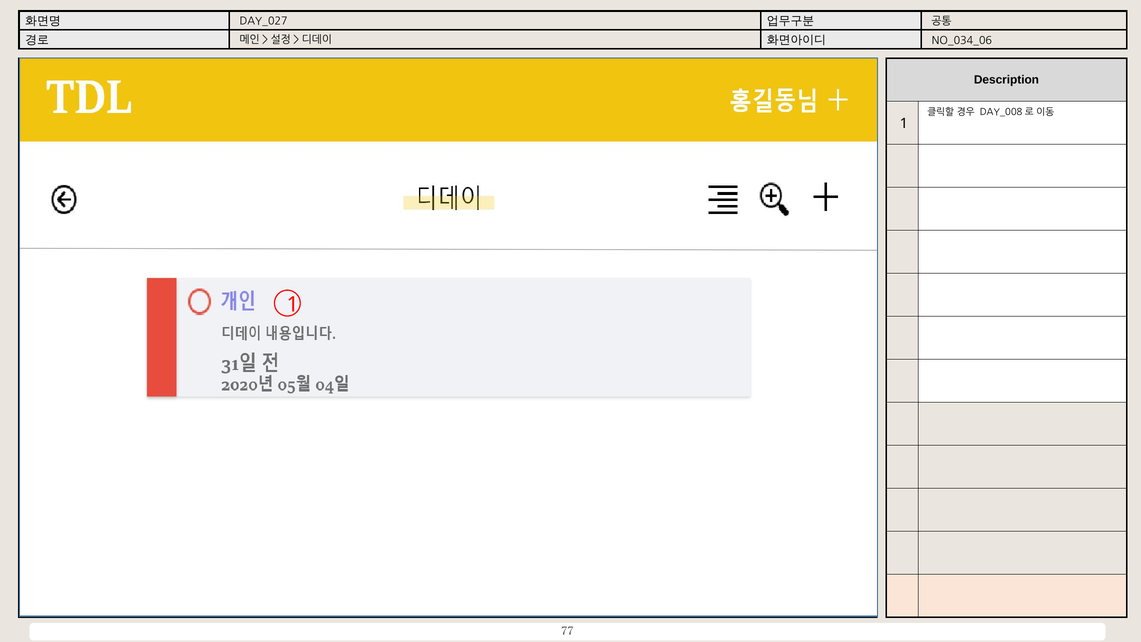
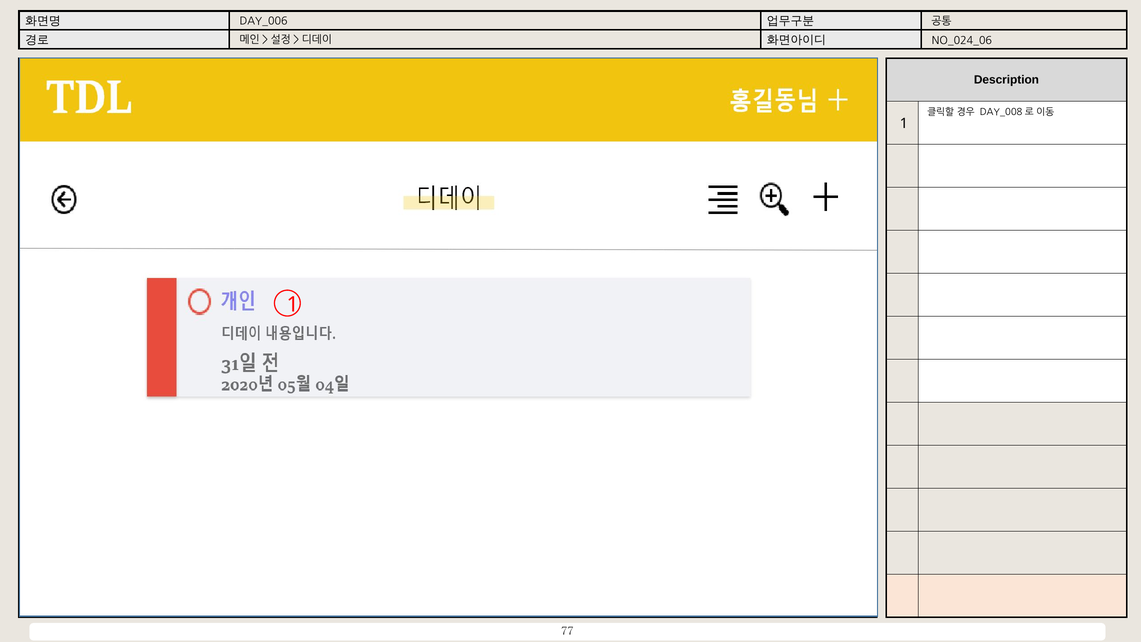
DAY_027: DAY_027 -> DAY_006
NO_034_06: NO_034_06 -> NO_024_06
